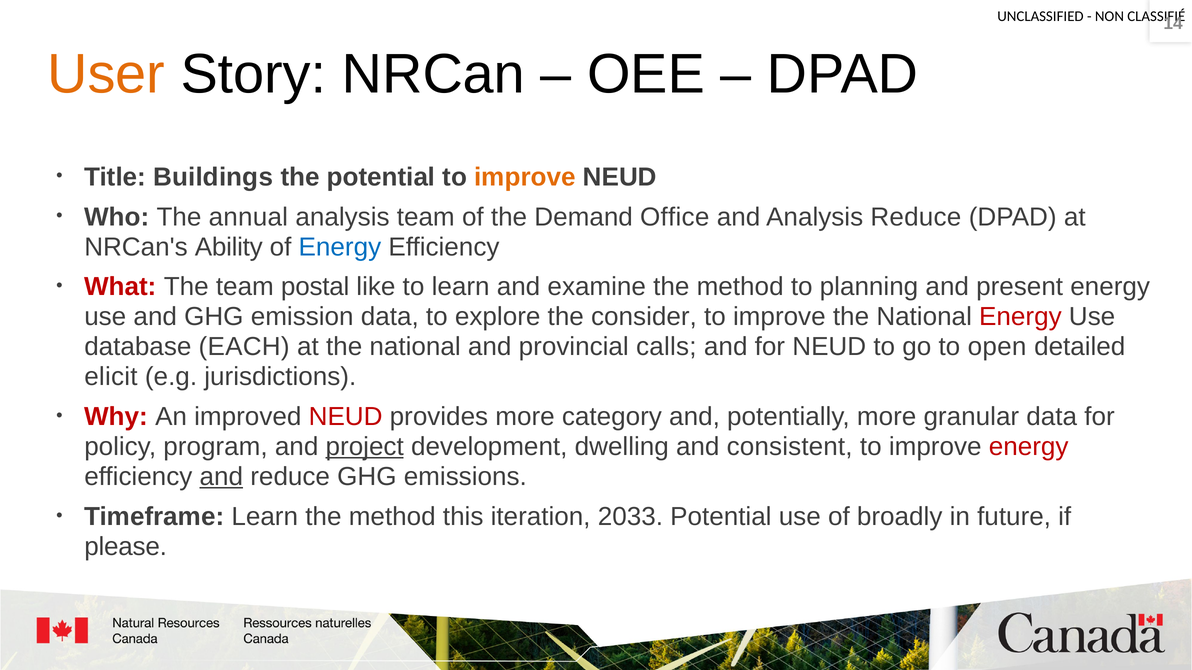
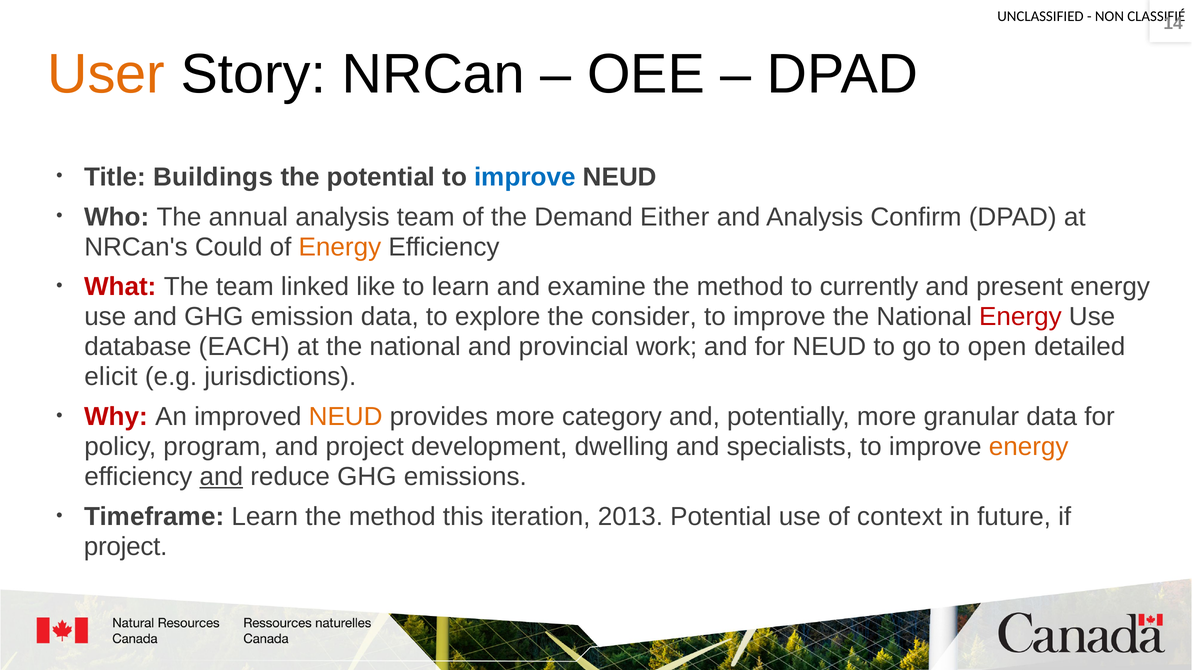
improve at (525, 177) colour: orange -> blue
Office: Office -> Either
Analysis Reduce: Reduce -> Confirm
Ability: Ability -> Could
Energy at (340, 247) colour: blue -> orange
postal: postal -> linked
planning: planning -> currently
calls: calls -> work
NEUD at (346, 417) colour: red -> orange
project at (365, 447) underline: present -> none
consistent: consistent -> specialists
energy at (1029, 447) colour: red -> orange
2033: 2033 -> 2013
broadly: broadly -> context
please at (126, 547): please -> project
